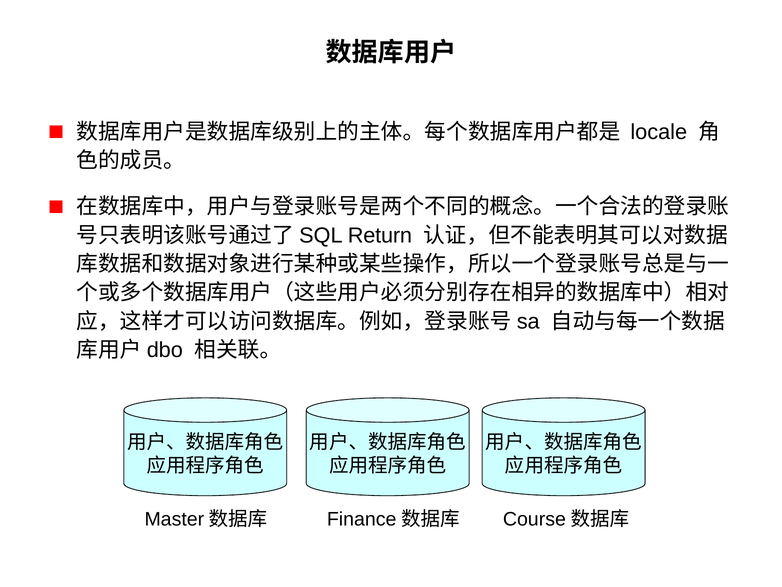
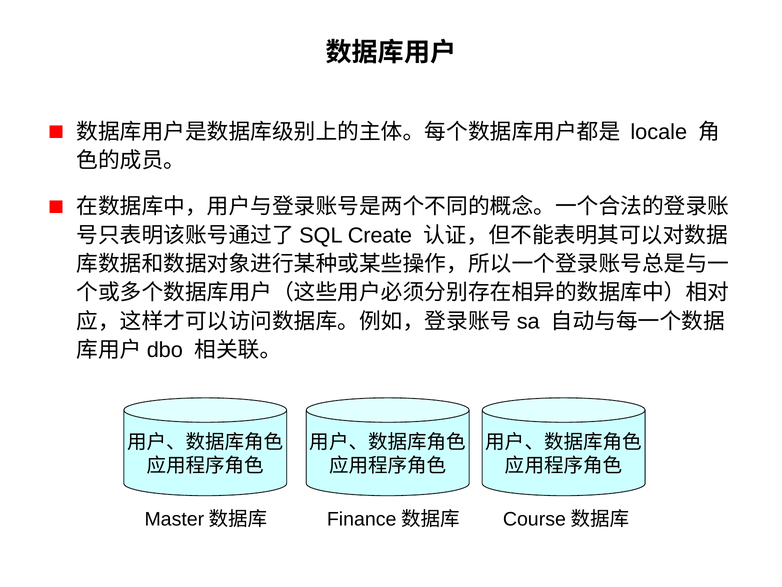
Return: Return -> Create
